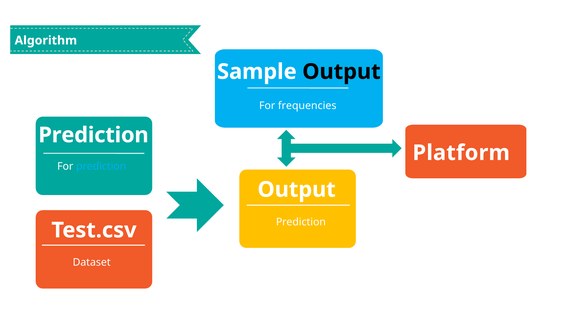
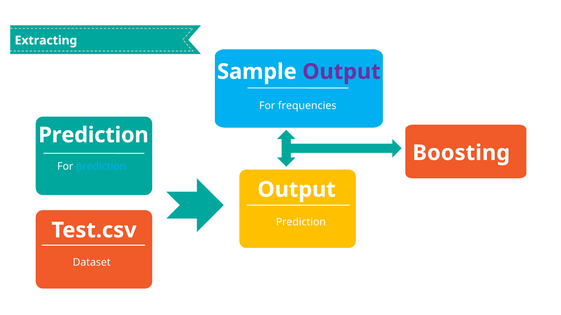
Algorithm: Algorithm -> Extracting
Output at (341, 72) colour: black -> purple
Platform: Platform -> Boosting
